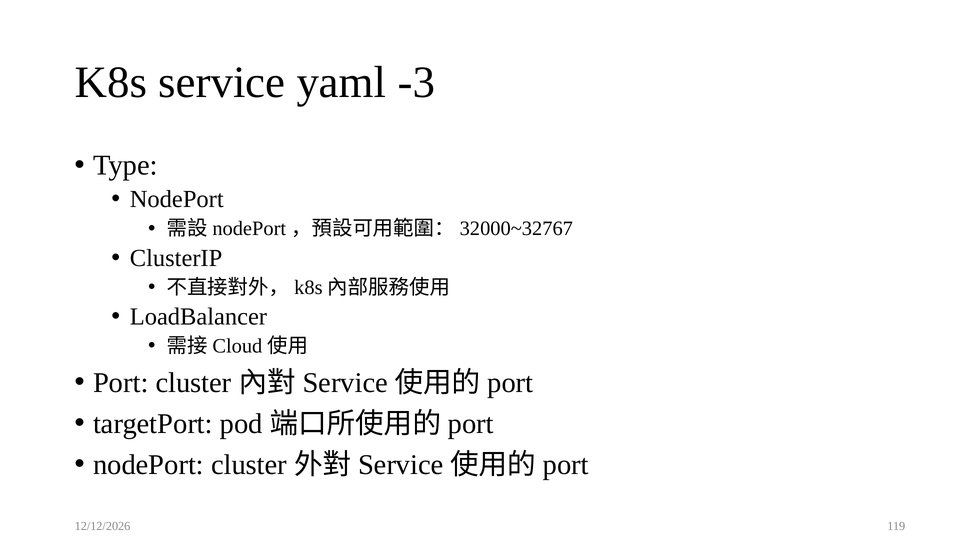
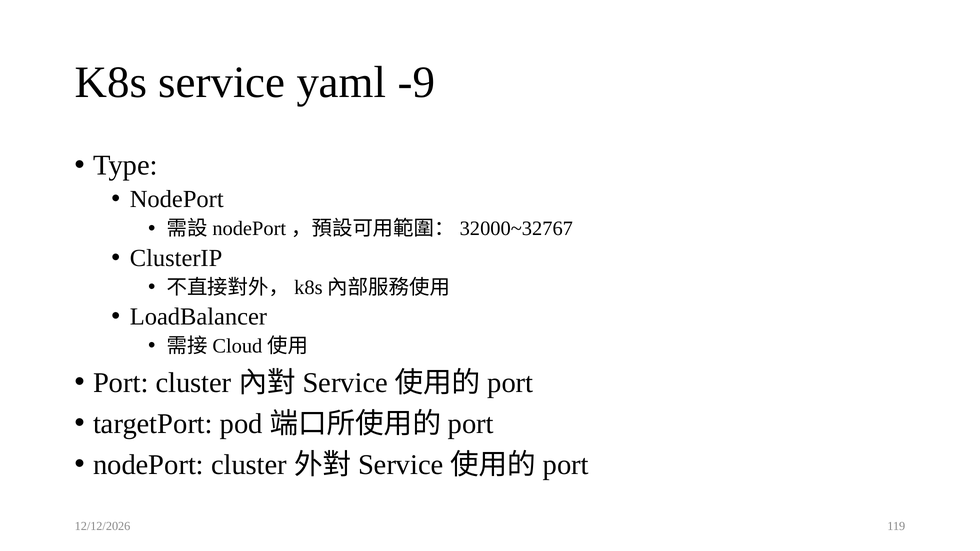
-3: -3 -> -9
